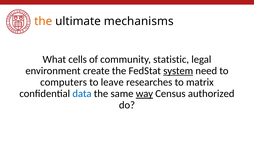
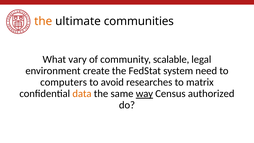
mechanisms: mechanisms -> communities
cells: cells -> vary
statistic: statistic -> scalable
system underline: present -> none
leave: leave -> avoid
data colour: blue -> orange
